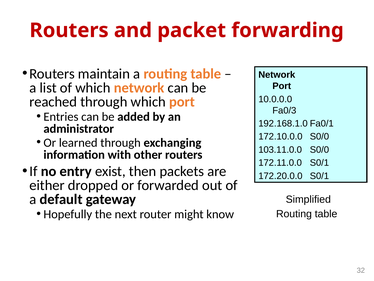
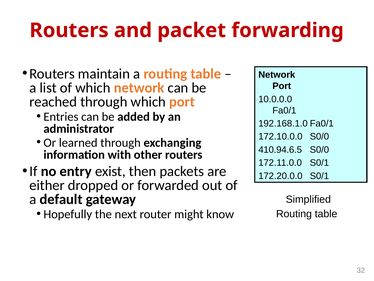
Fa0/3: Fa0/3 -> Fa0/1
103.11.0.0: 103.11.0.0 -> 410.94.6.5
